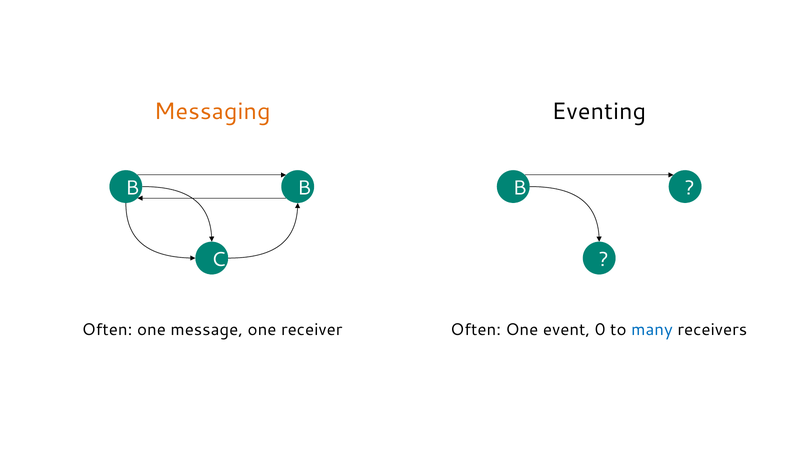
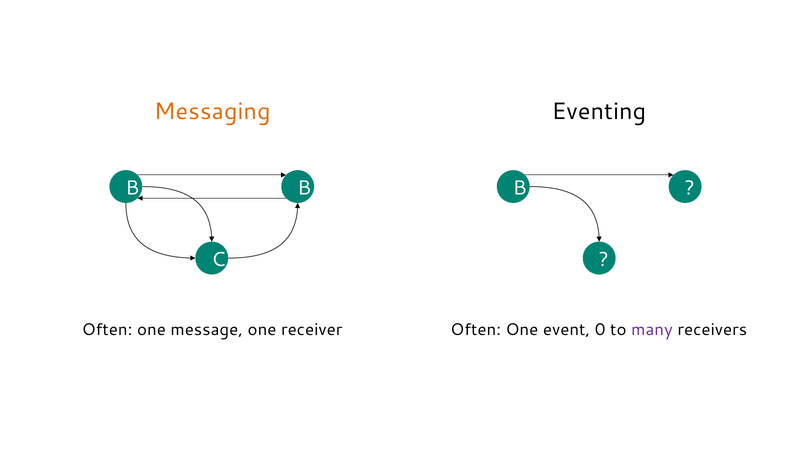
many colour: blue -> purple
